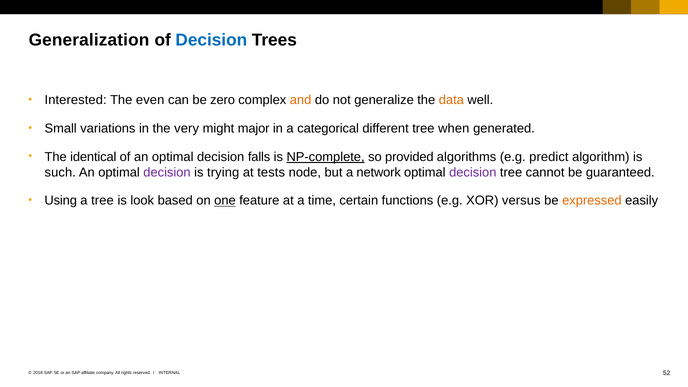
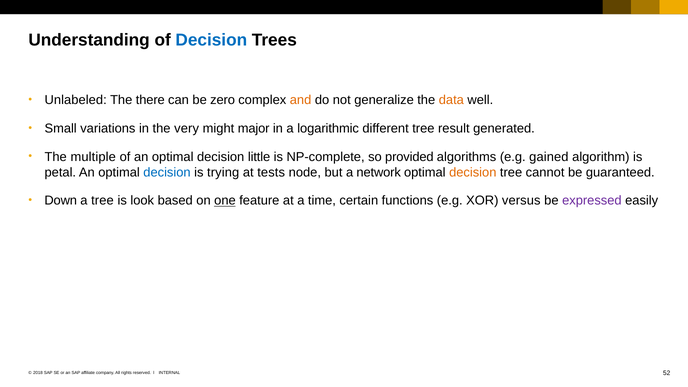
Generalization: Generalization -> Understanding
Interested: Interested -> Unlabeled
even: even -> there
categorical: categorical -> logarithmic
when: when -> result
identical: identical -> multiple
falls: falls -> little
NP-complete underline: present -> none
predict: predict -> gained
such: such -> petal
decision at (167, 172) colour: purple -> blue
decision at (473, 172) colour: purple -> orange
Using: Using -> Down
expressed colour: orange -> purple
